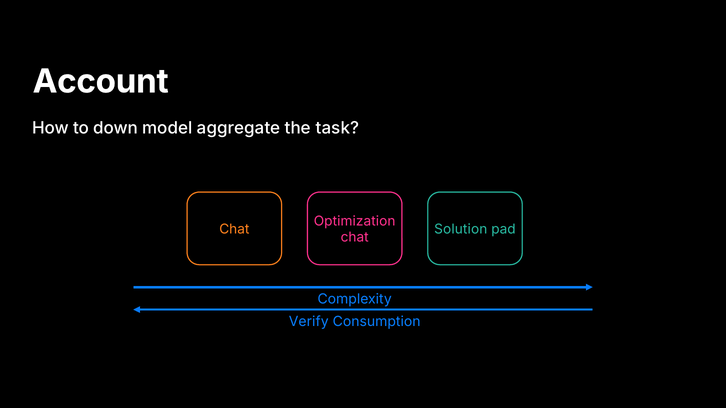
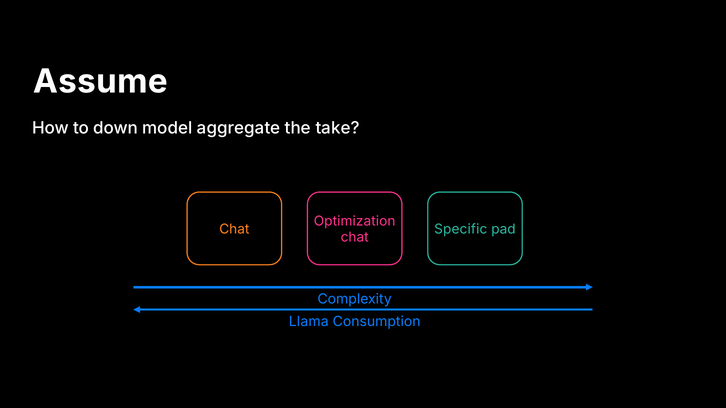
Account: Account -> Assume
task: task -> take
Solution: Solution -> Specific
Verify: Verify -> Llama
